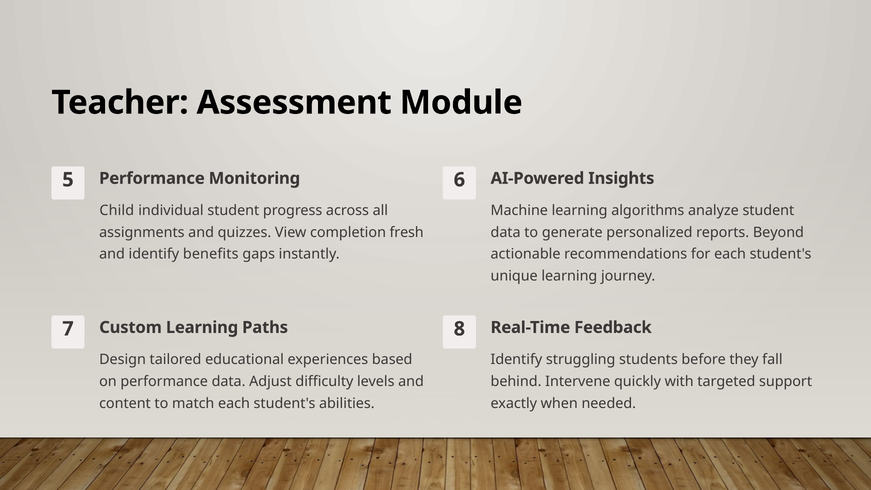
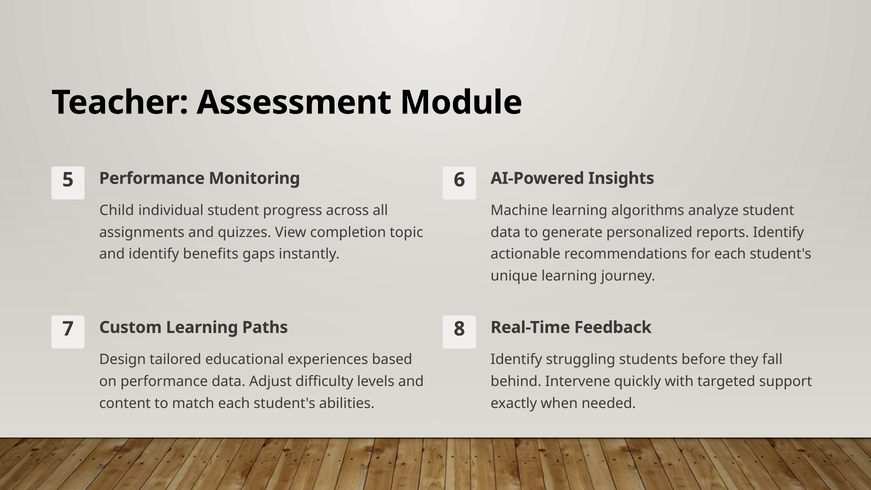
fresh: fresh -> topic
reports Beyond: Beyond -> Identify
